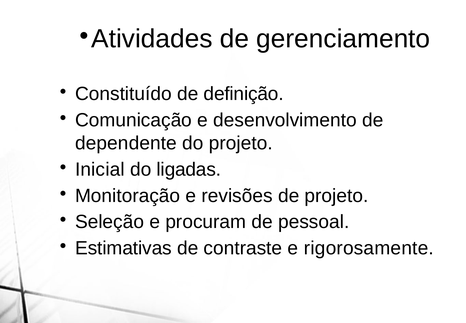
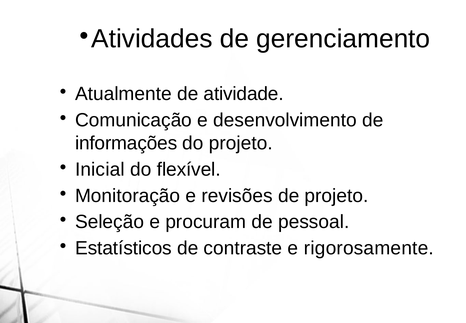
Constituído: Constituído -> Atualmente
definição: definição -> atividade
dependente: dependente -> informações
ligadas: ligadas -> flexível
Estimativas: Estimativas -> Estatísticos
